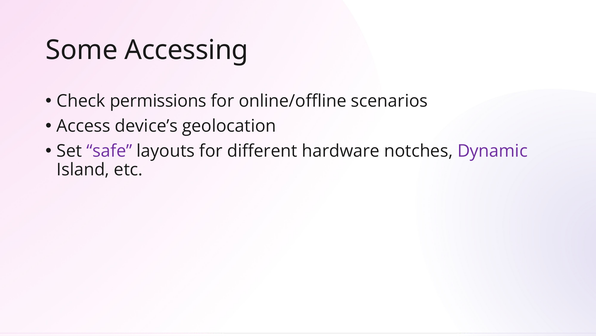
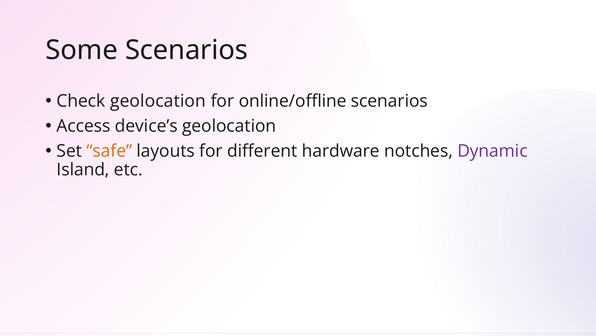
Some Accessing: Accessing -> Scenarios
Check permissions: permissions -> geolocation
safe colour: purple -> orange
